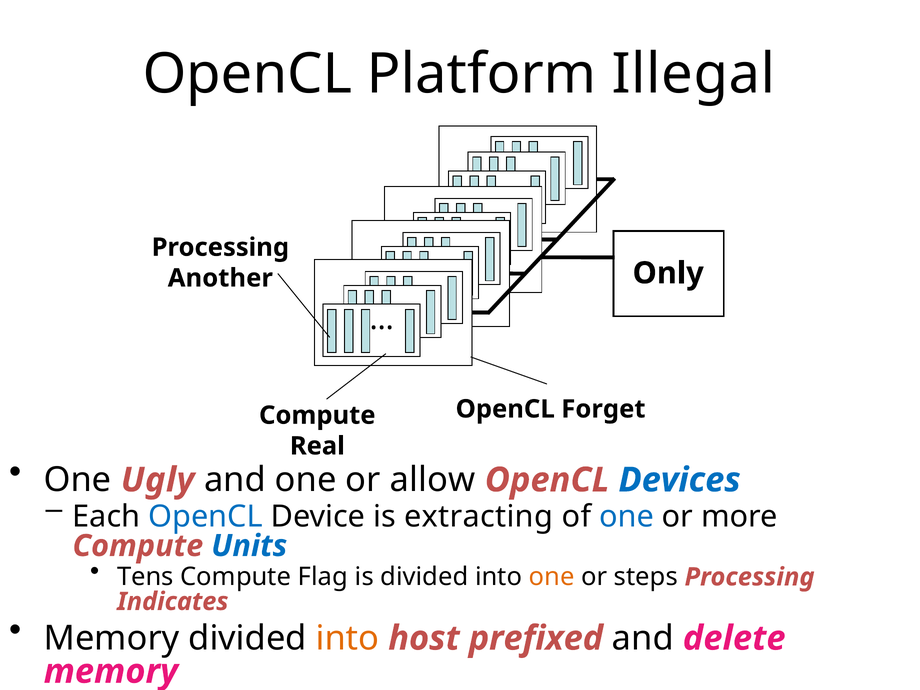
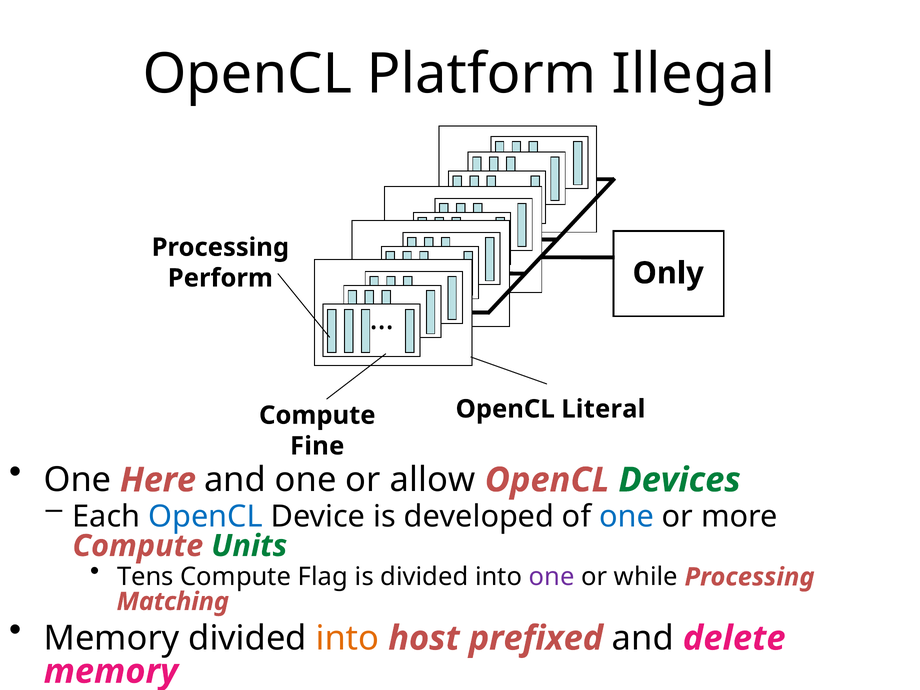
Another: Another -> Perform
Forget: Forget -> Literal
Real: Real -> Fine
Ugly: Ugly -> Here
Devices colour: blue -> green
extracting: extracting -> developed
Units colour: blue -> green
one at (552, 577) colour: orange -> purple
steps: steps -> while
Indicates: Indicates -> Matching
